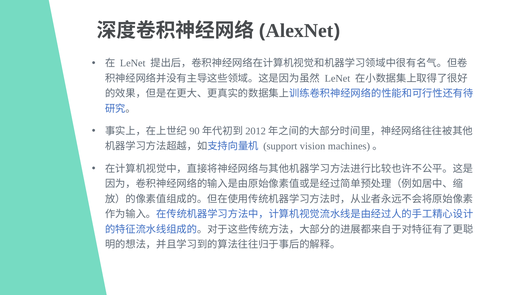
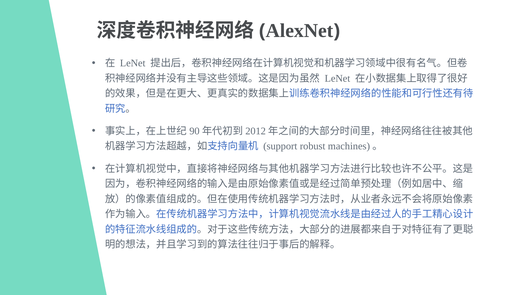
vision: vision -> robust
